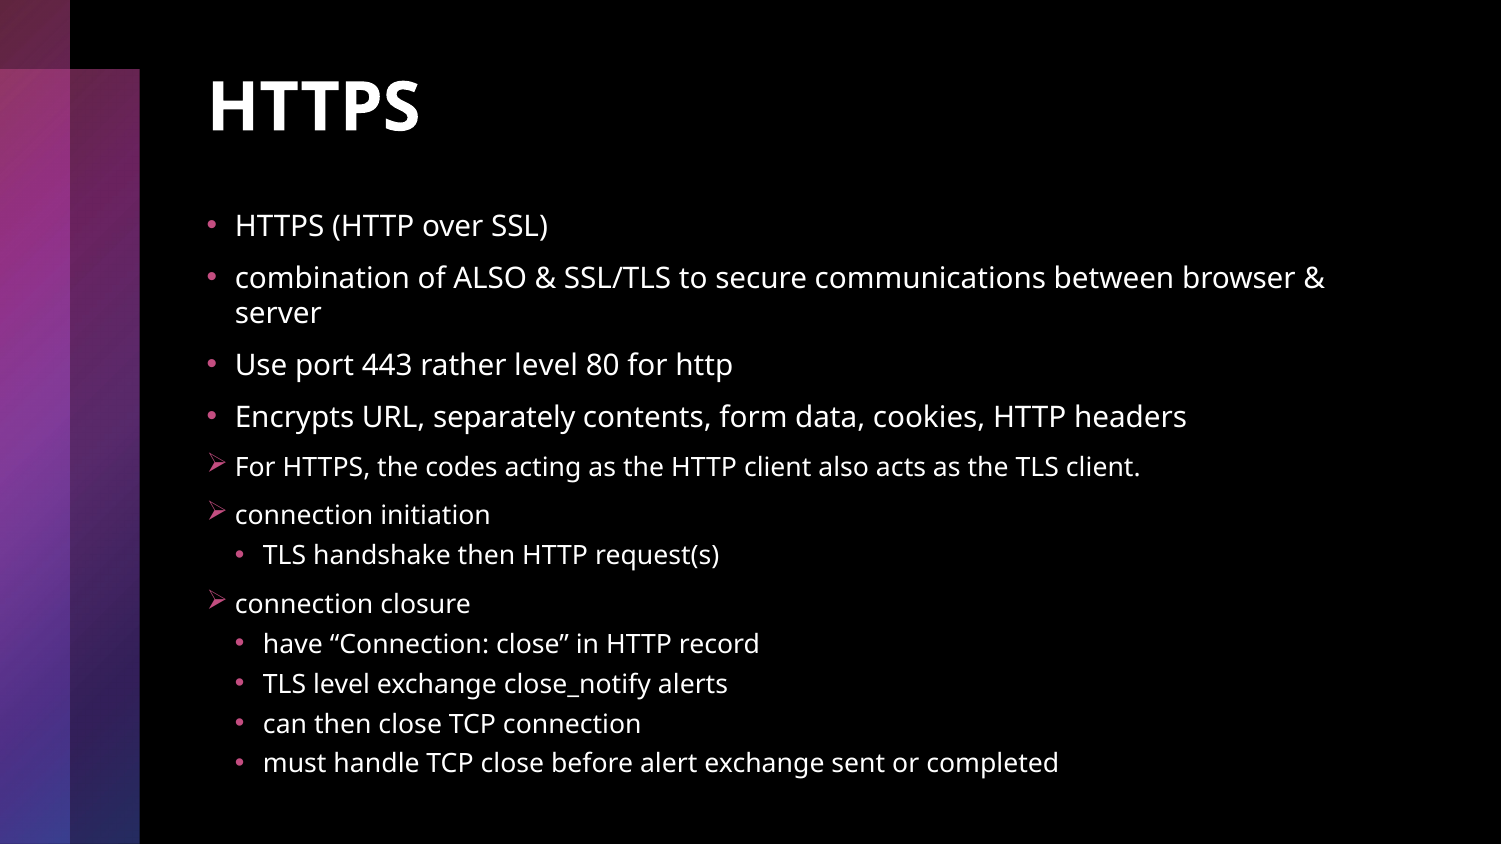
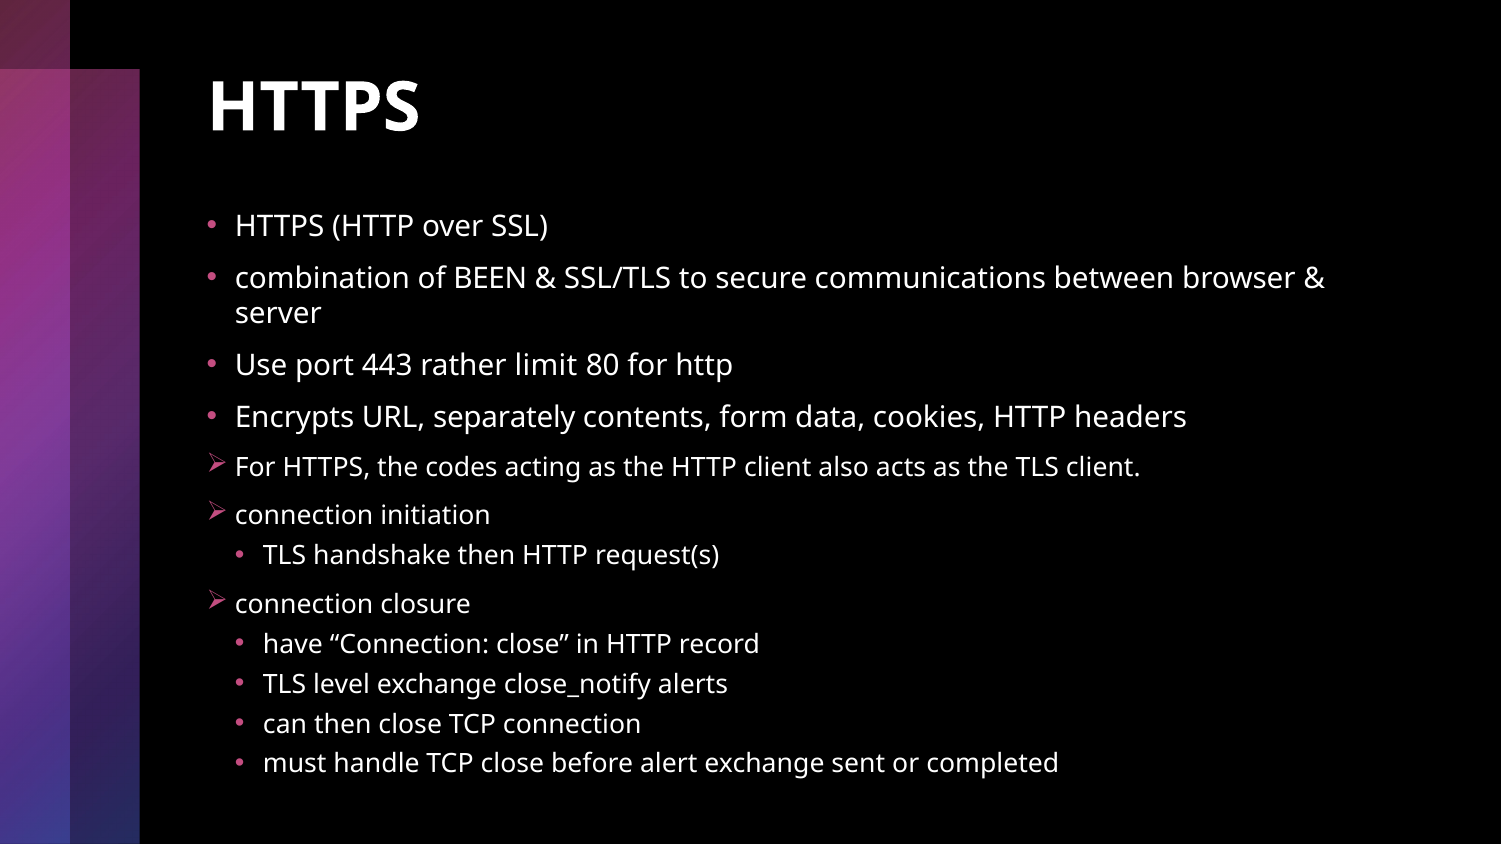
of ALSO: ALSO -> BEEN
rather level: level -> limit
